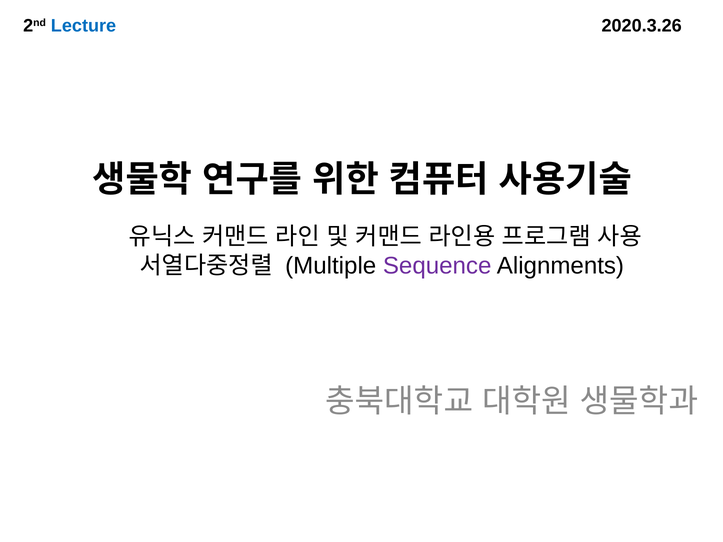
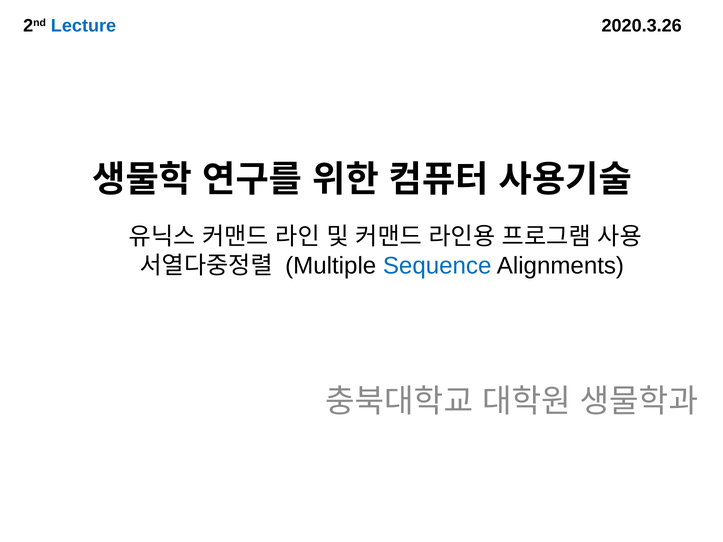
Sequence colour: purple -> blue
